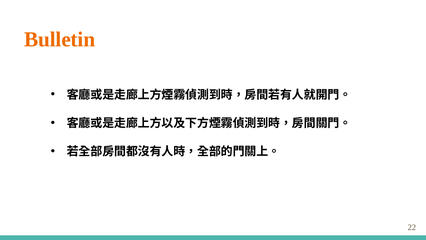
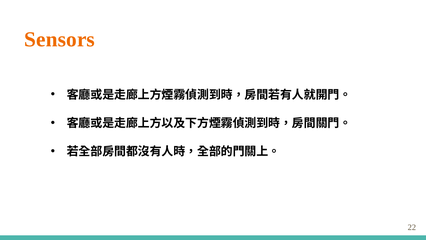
Bulletin: Bulletin -> Sensors
